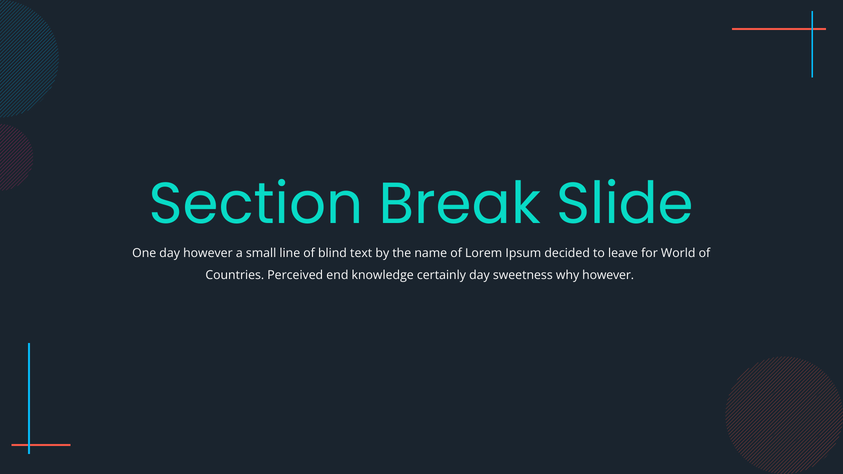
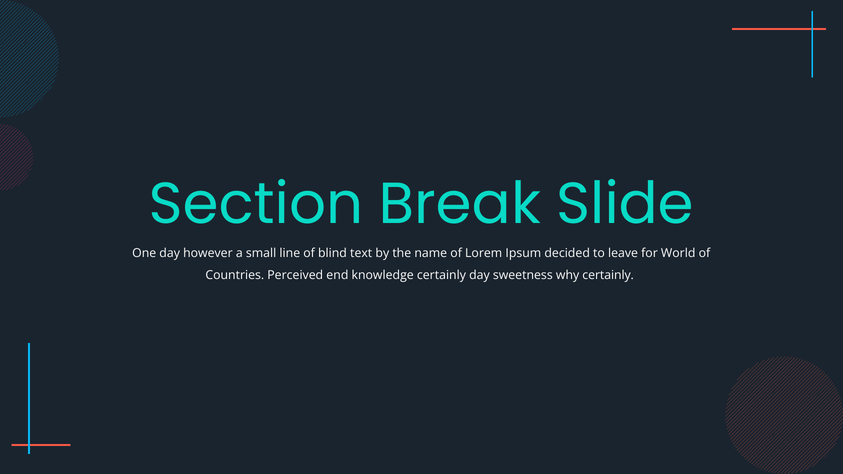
why however: however -> certainly
